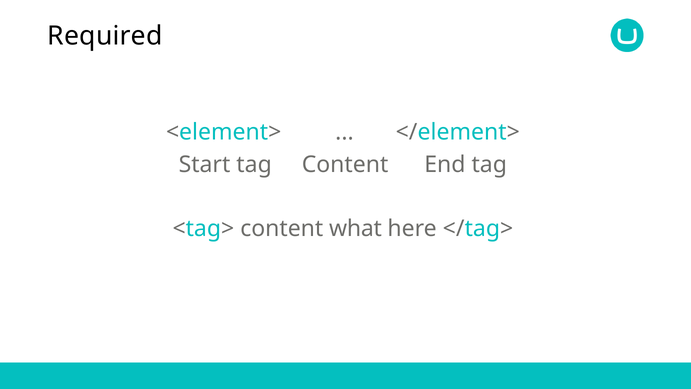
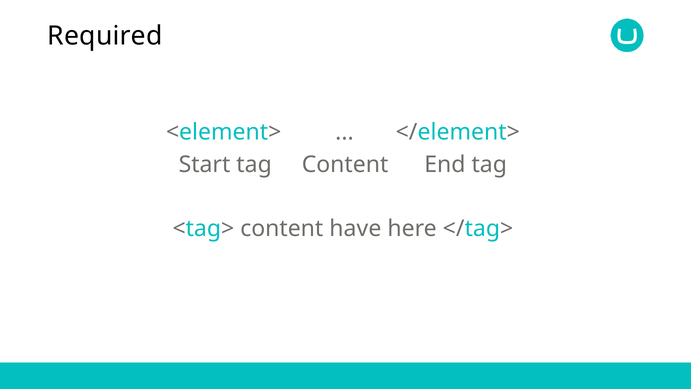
what: what -> have
